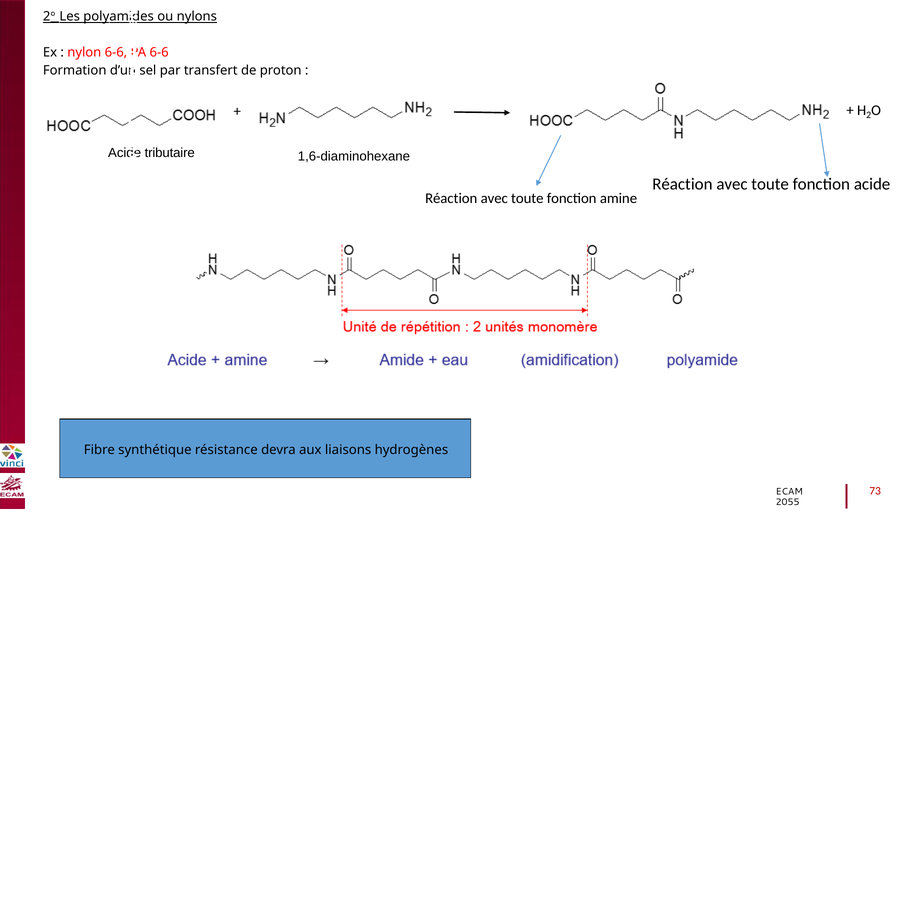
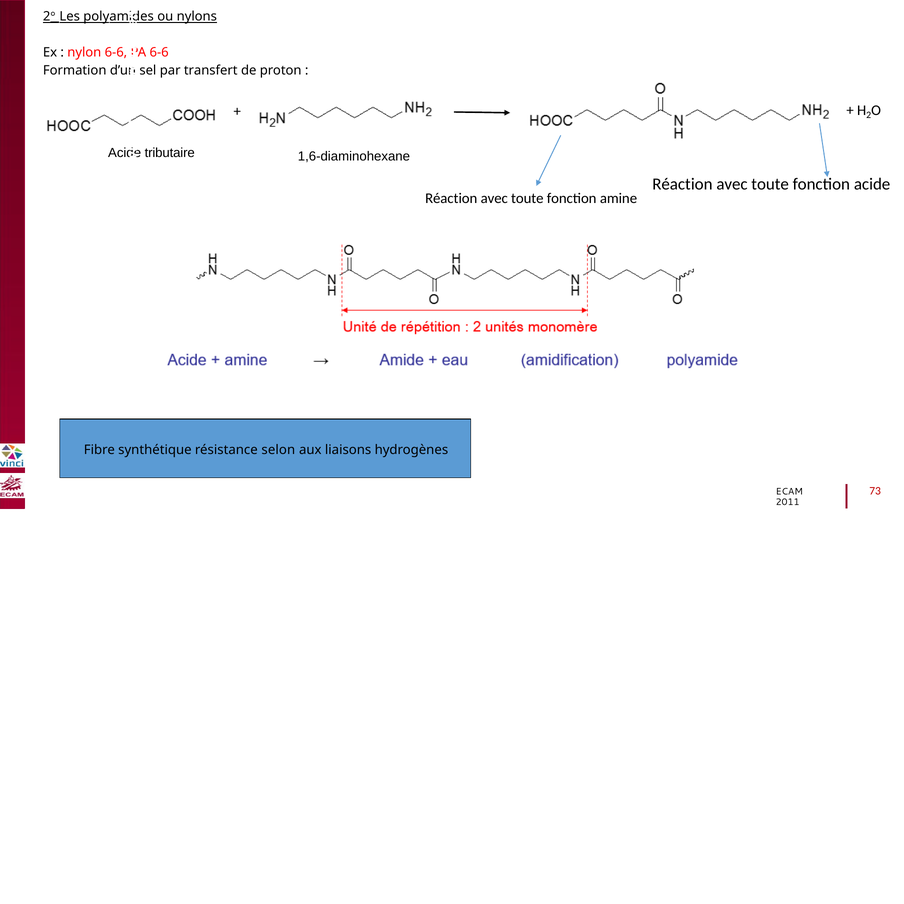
devra: devra -> selon
2055: 2055 -> 2011
